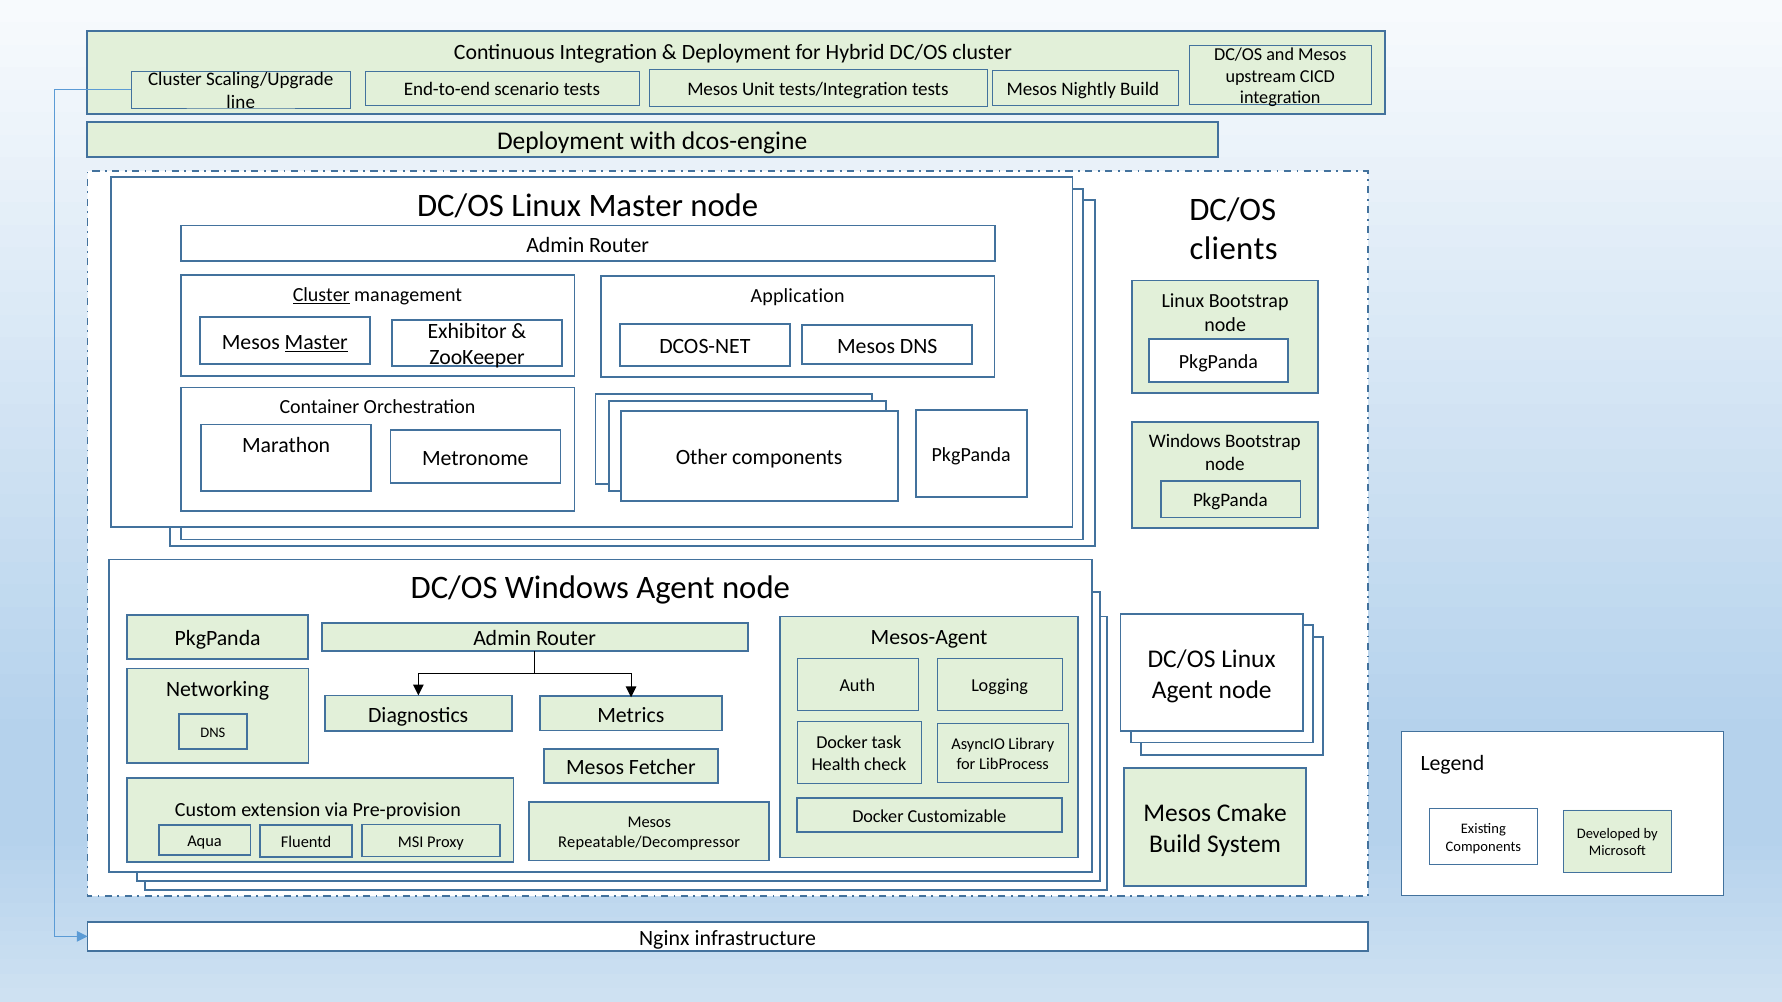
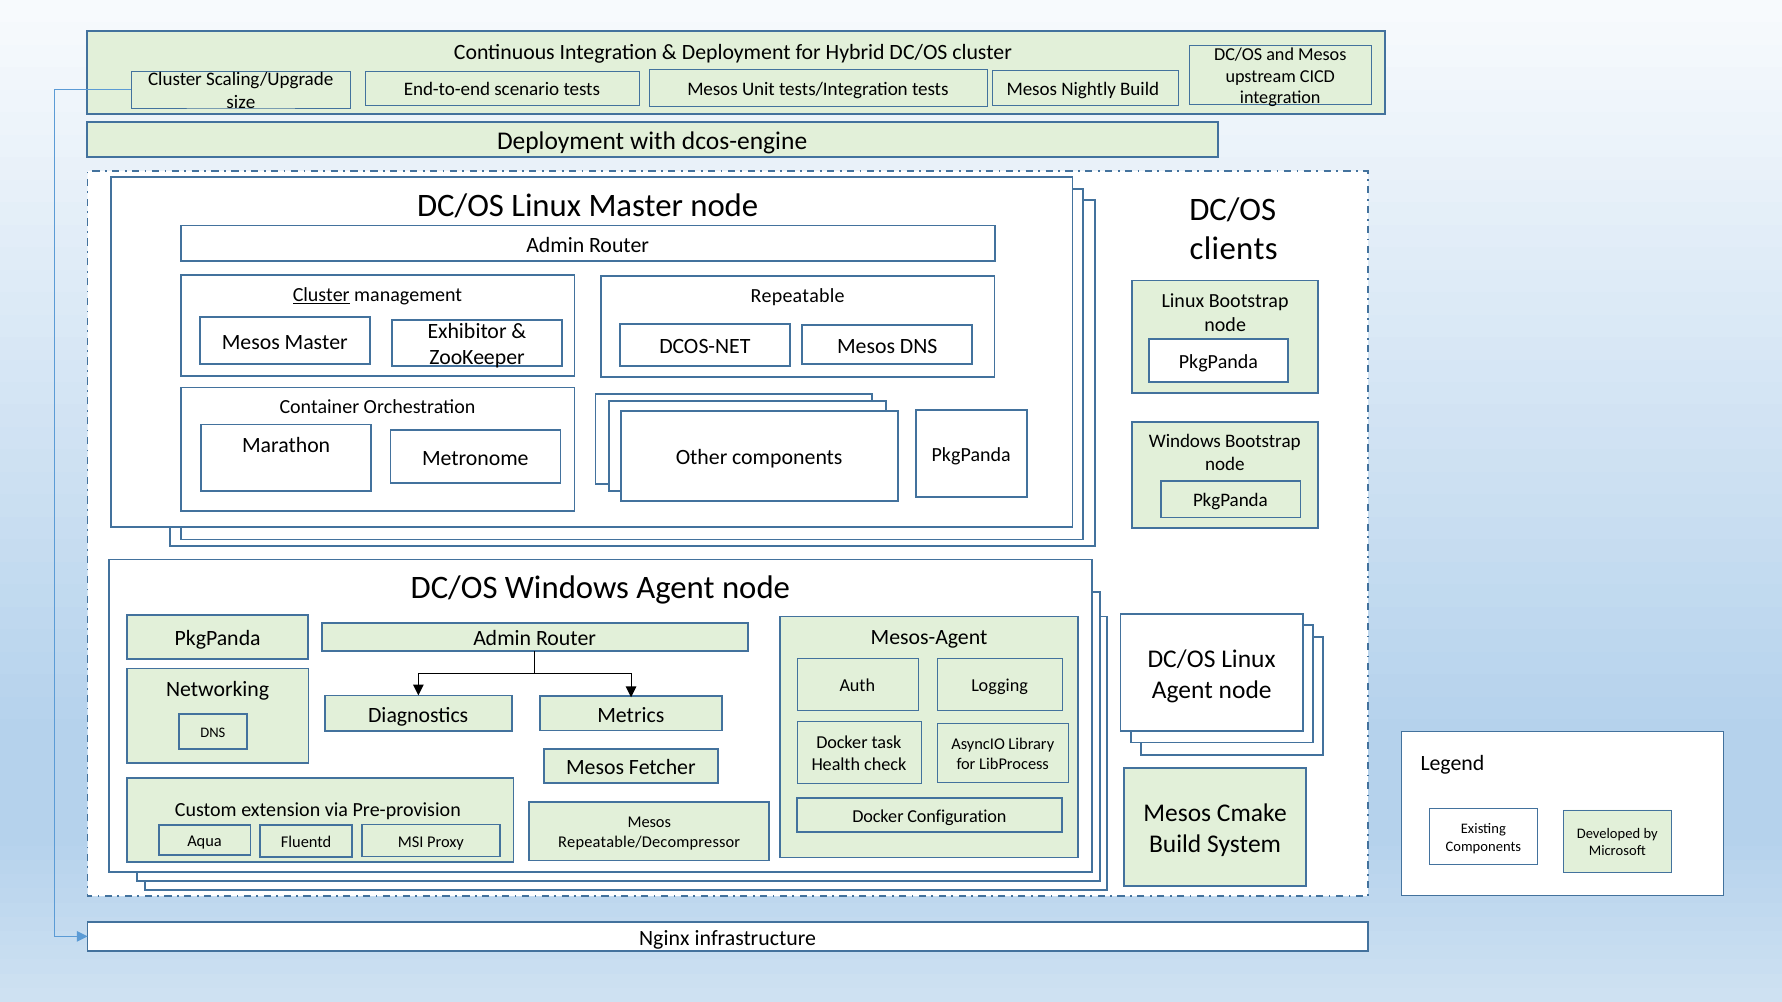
line: line -> size
Application: Application -> Repeatable
Master at (316, 342) underline: present -> none
Customizable: Customizable -> Configuration
